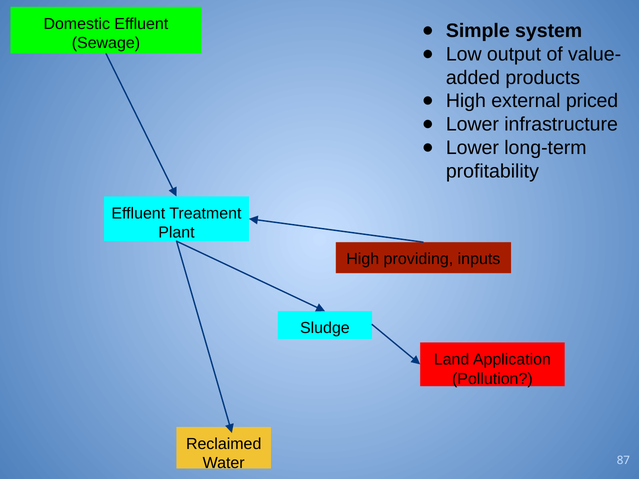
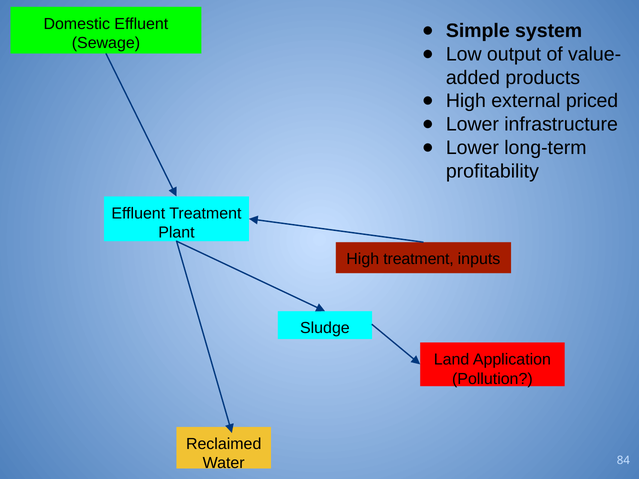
High providing: providing -> treatment
87: 87 -> 84
